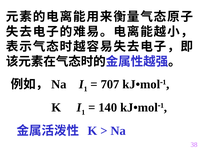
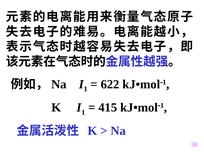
707: 707 -> 622
140: 140 -> 415
